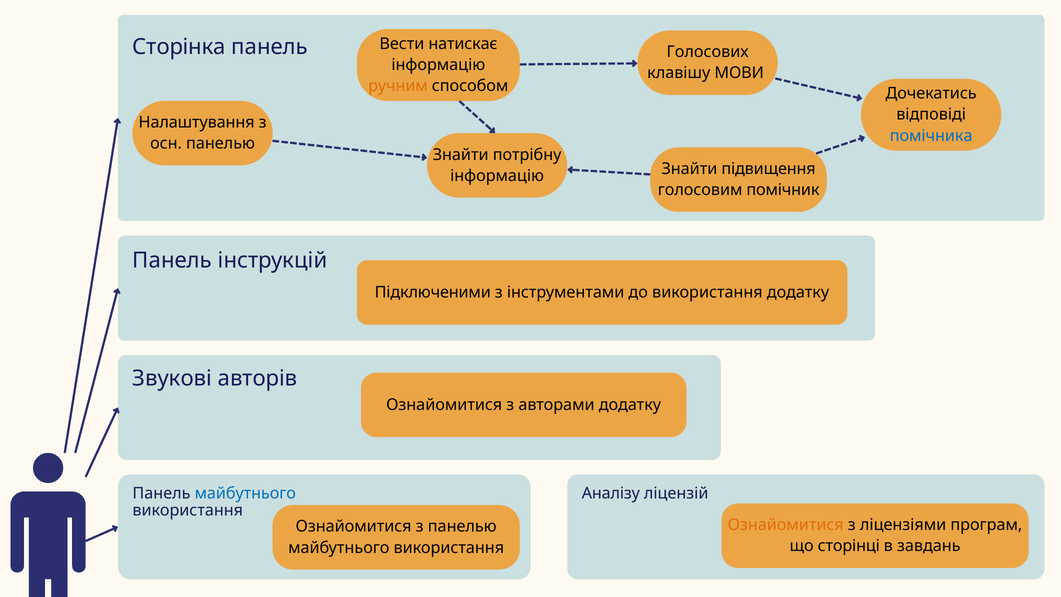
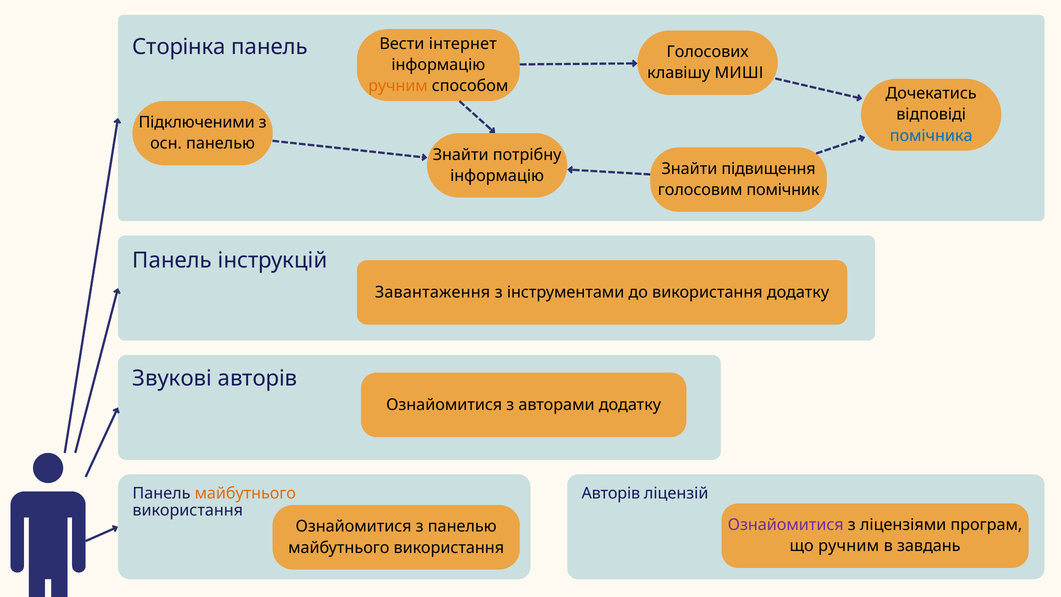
натискає: натискає -> інтернет
МОВИ: МОВИ -> МИШІ
Налаштування: Налаштування -> Підключеними
Підключеними: Підключеними -> Завантаження
майбутнього at (245, 493) colour: blue -> orange
Аналізу at (611, 493): Аналізу -> Авторів
Ознайомитися at (786, 525) colour: orange -> purple
що сторінці: сторінці -> ручним
